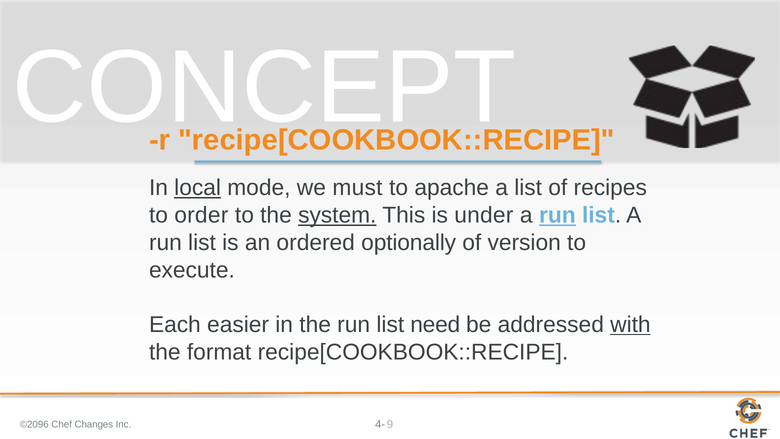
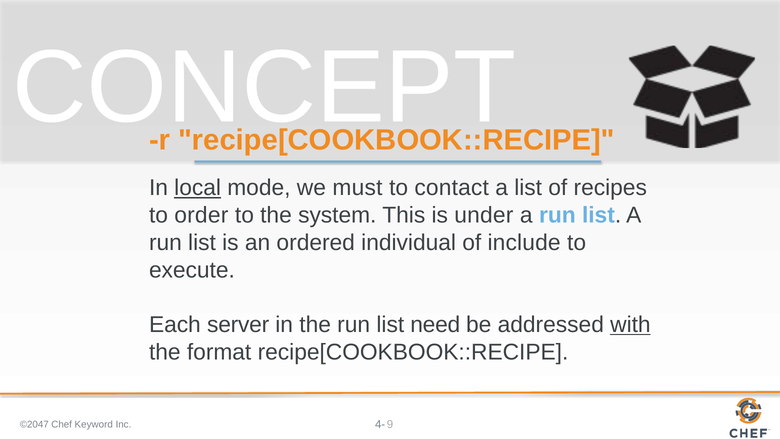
apache: apache -> contact
system underline: present -> none
run at (557, 215) underline: present -> none
optionally: optionally -> individual
version: version -> include
easier: easier -> server
©2096: ©2096 -> ©2047
Changes: Changes -> Keyword
